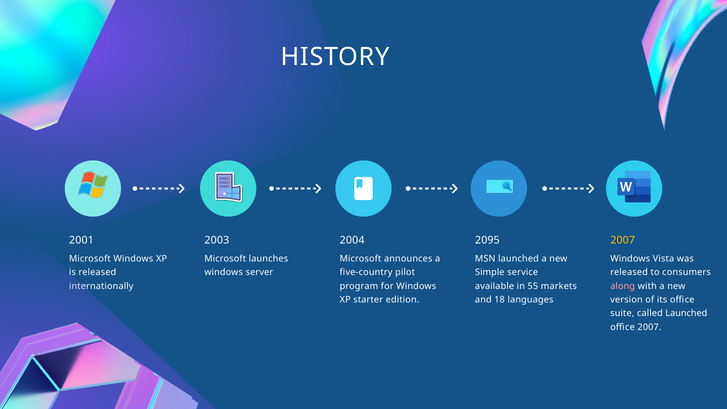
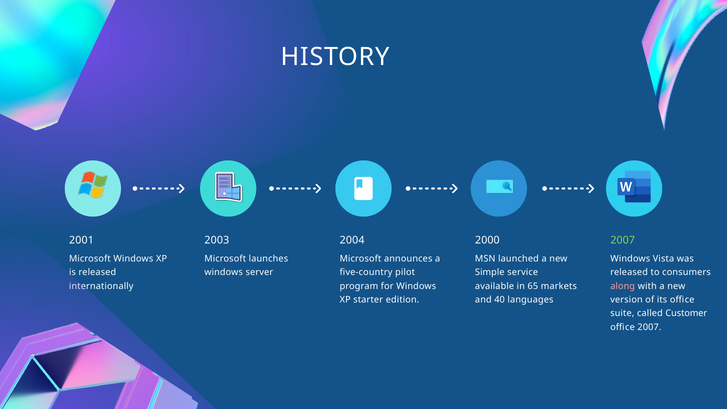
2095: 2095 -> 2000
2007 at (623, 240) colour: yellow -> light green
55: 55 -> 65
18: 18 -> 40
called Launched: Launched -> Customer
